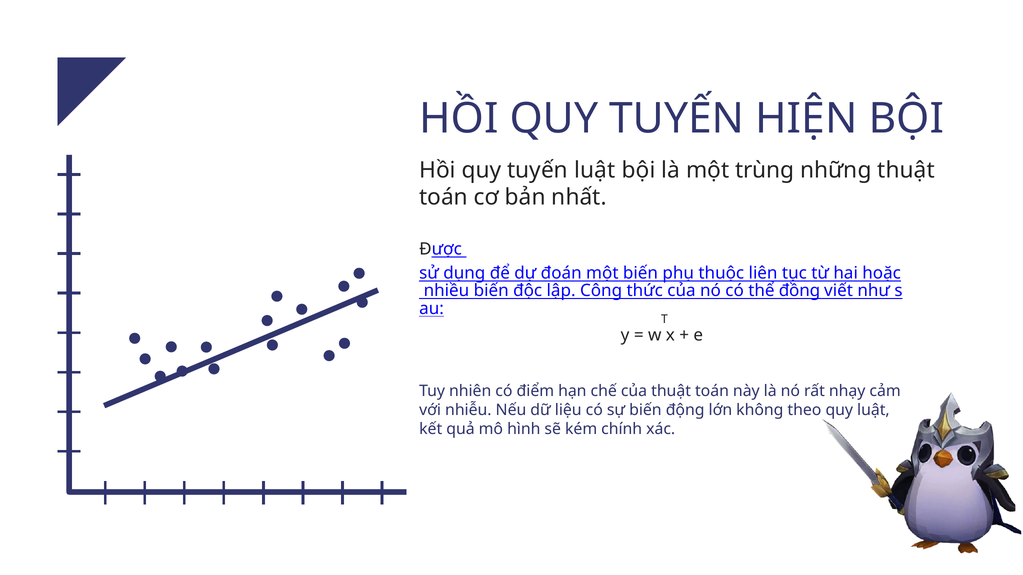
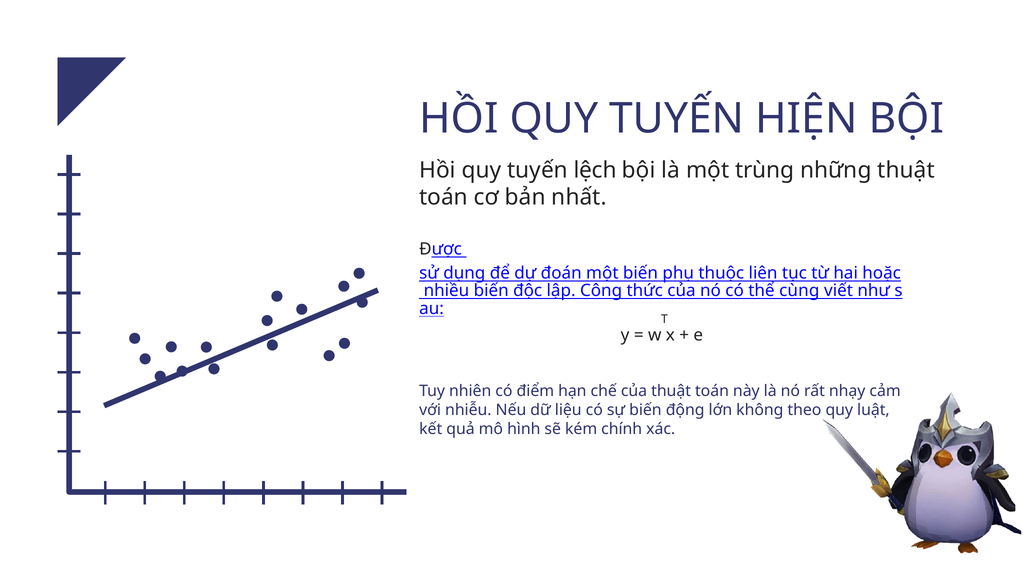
tuyến luật: luật -> lệch
đồng: đồng -> cùng
